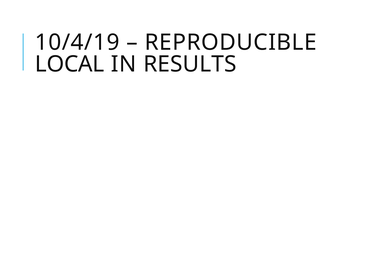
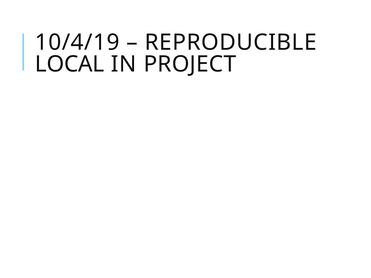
RESULTS: RESULTS -> PROJECT
